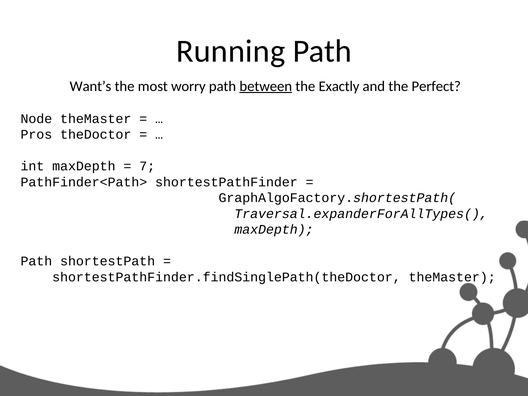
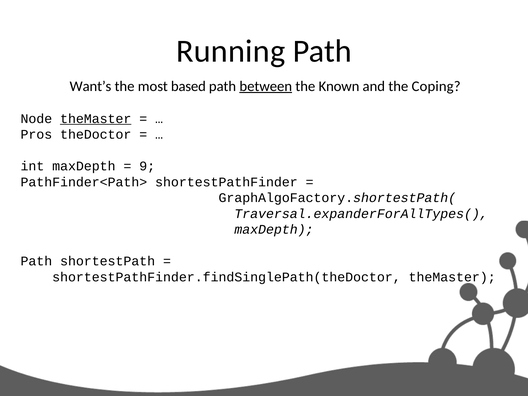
worry: worry -> based
Exactly: Exactly -> Known
Perfect: Perfect -> Coping
theMaster at (96, 119) underline: none -> present
7: 7 -> 9
